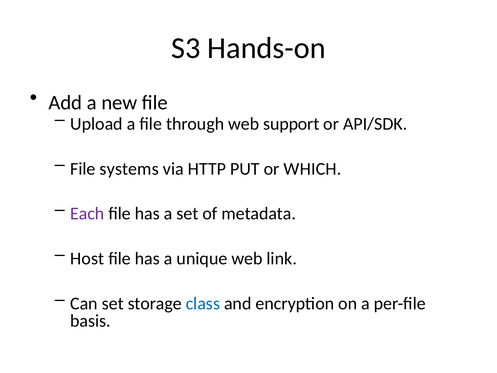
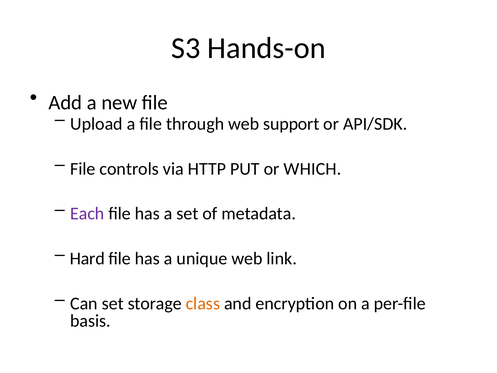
systems: systems -> controls
Host: Host -> Hard
class colour: blue -> orange
